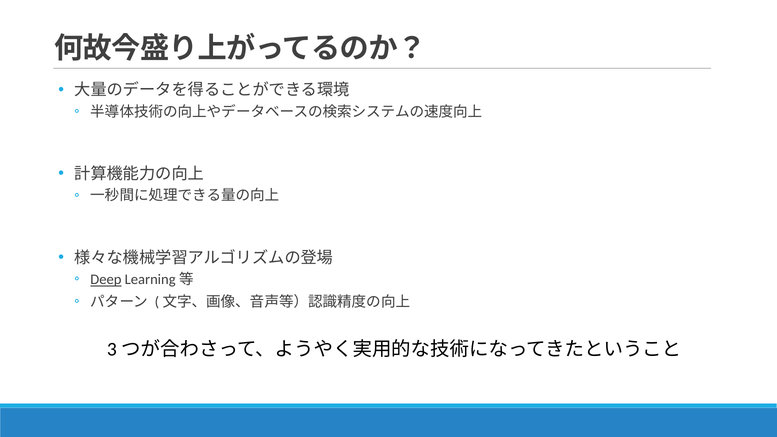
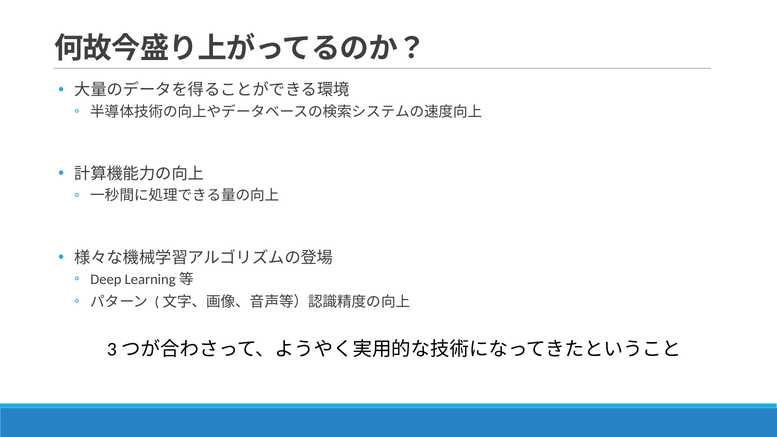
Deep underline: present -> none
